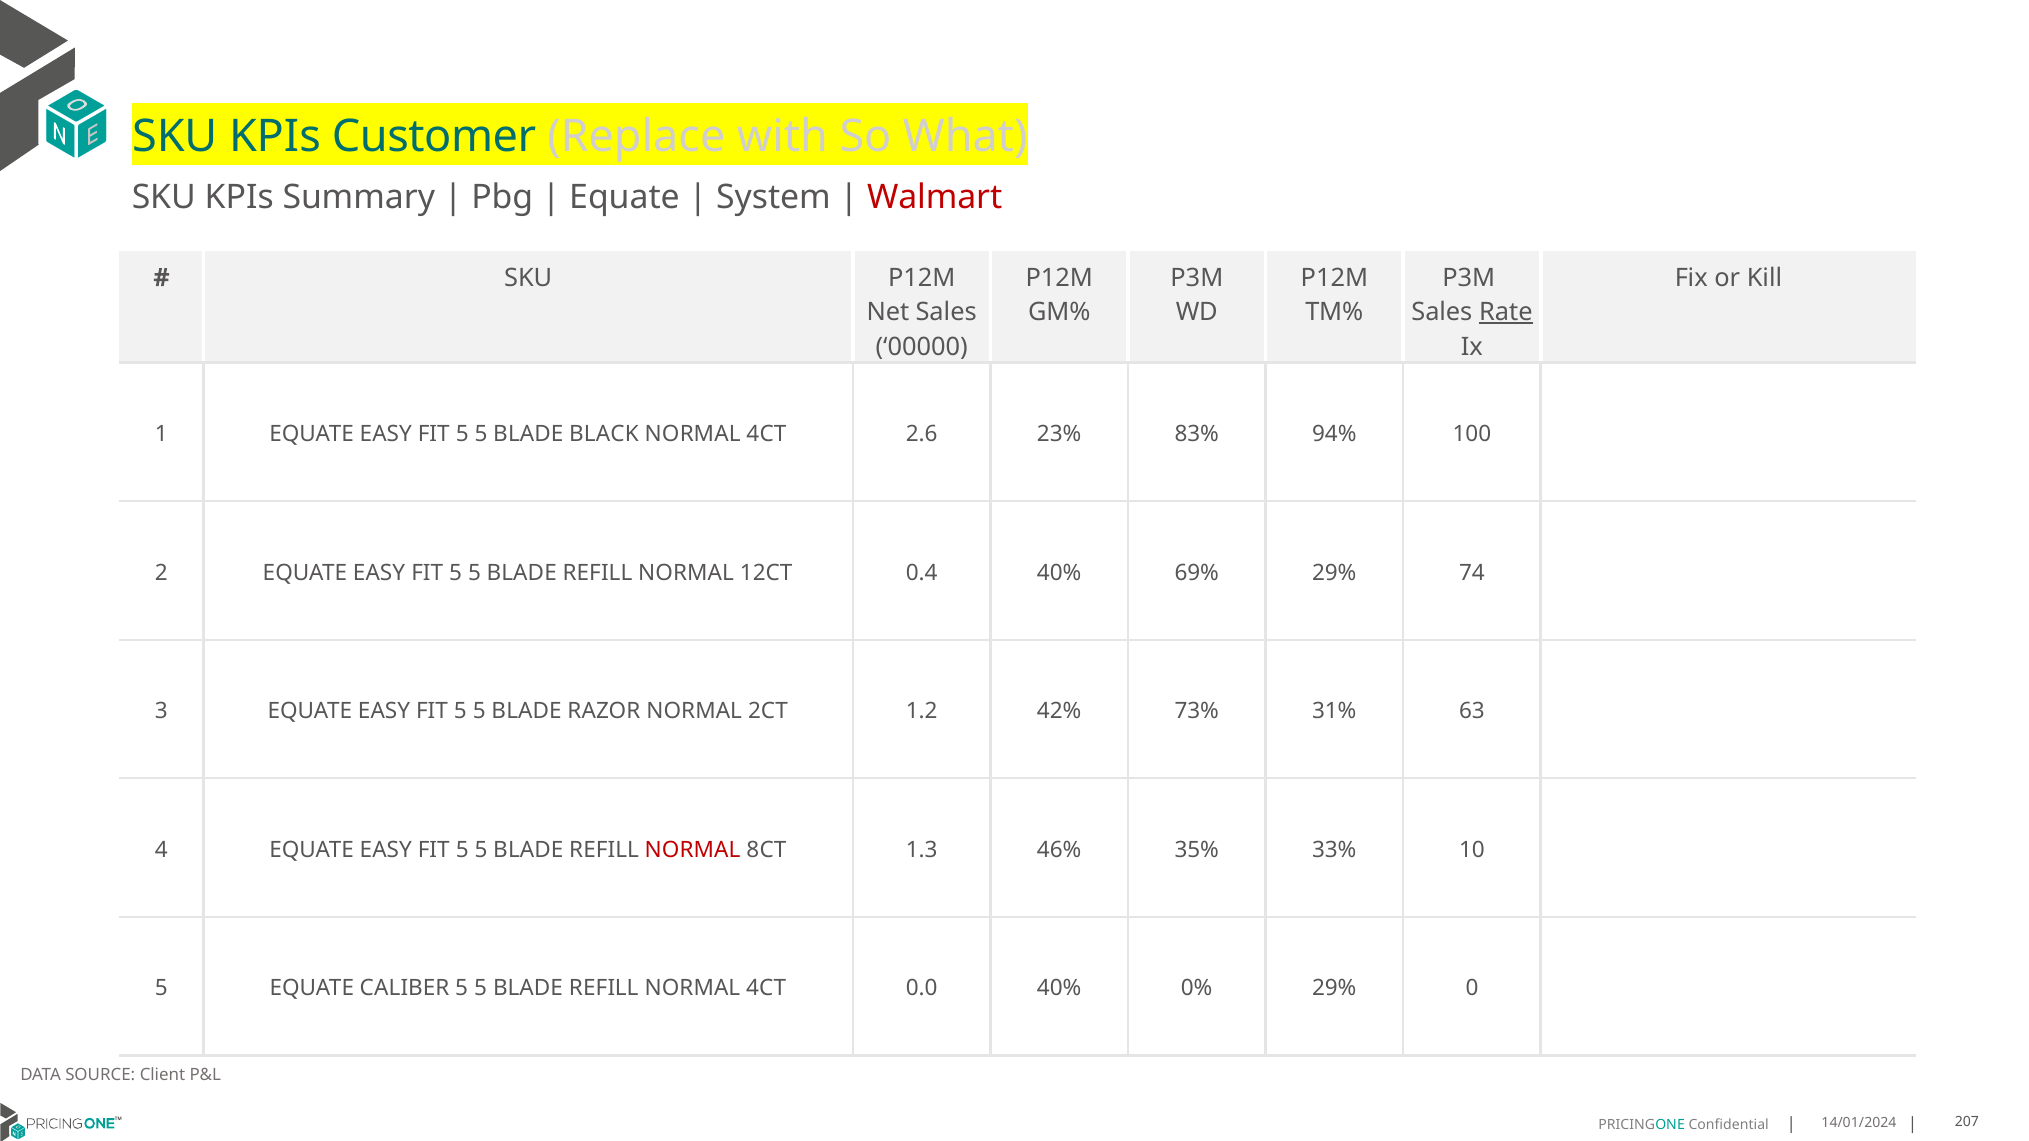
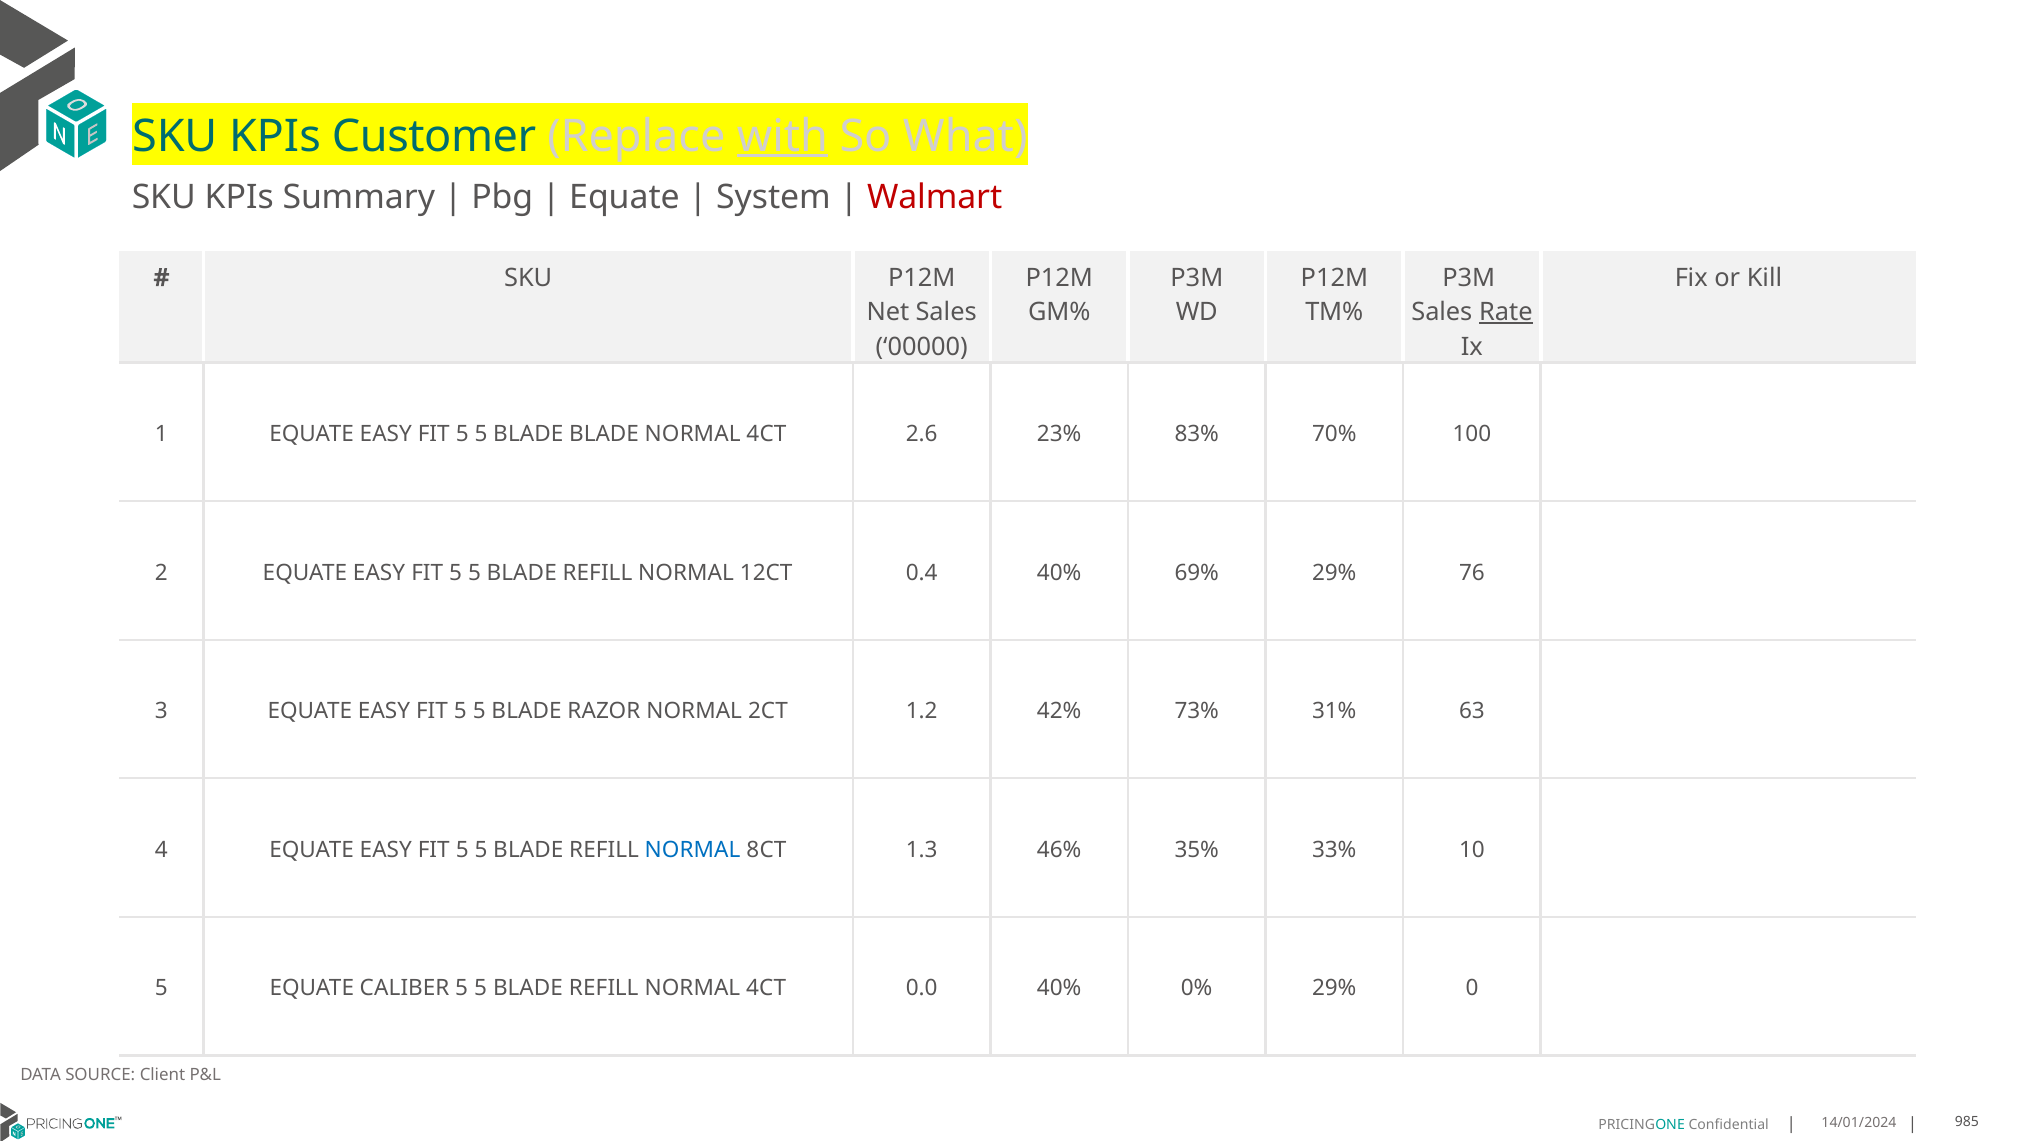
with underline: none -> present
BLADE BLACK: BLACK -> BLADE
94%: 94% -> 70%
74: 74 -> 76
NORMAL at (693, 850) colour: red -> blue
207: 207 -> 985
